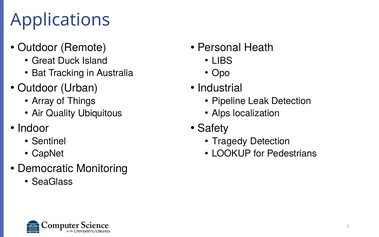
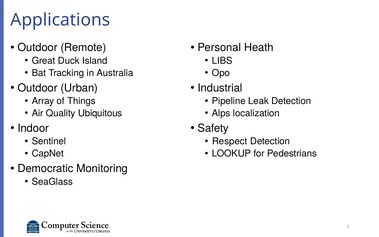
Tragedy: Tragedy -> Respect
